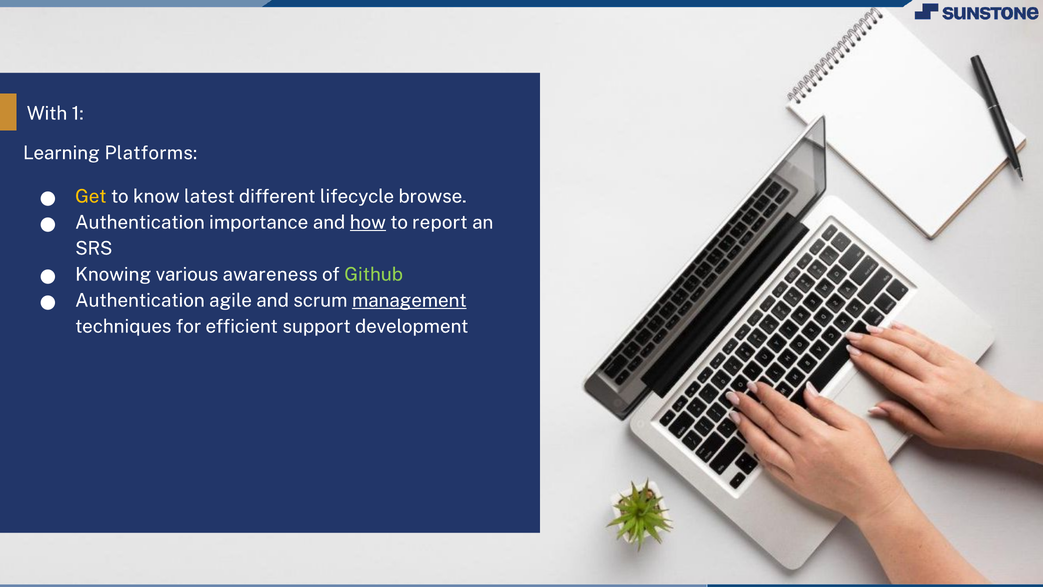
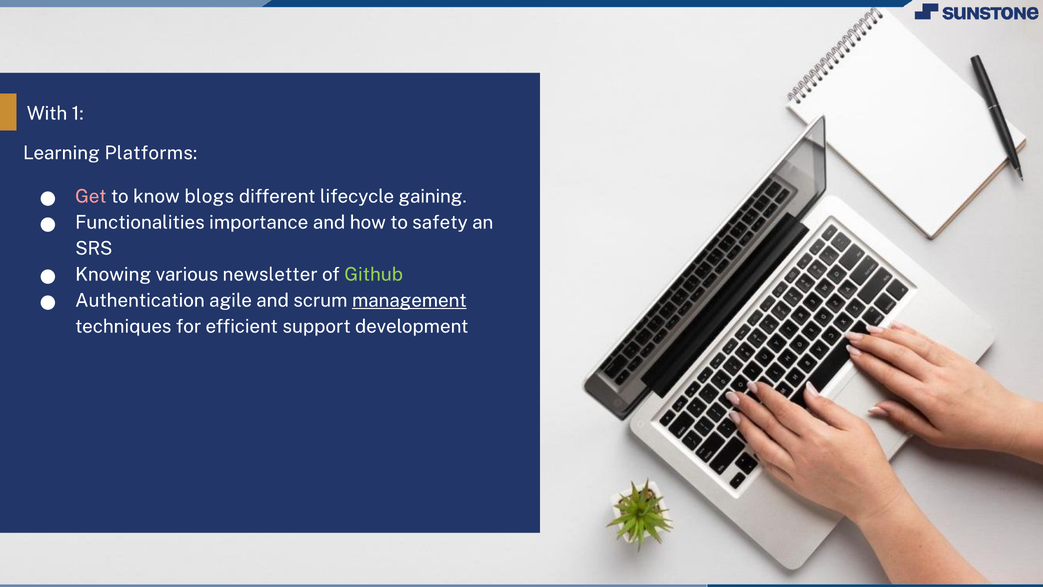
Get colour: yellow -> pink
latest: latest -> blogs
browse: browse -> gaining
Authentication at (140, 222): Authentication -> Functionalities
how underline: present -> none
report: report -> safety
awareness: awareness -> newsletter
